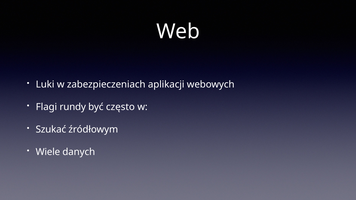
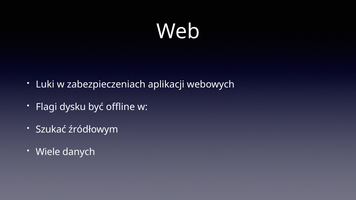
rundy: rundy -> dysku
często: często -> offline
